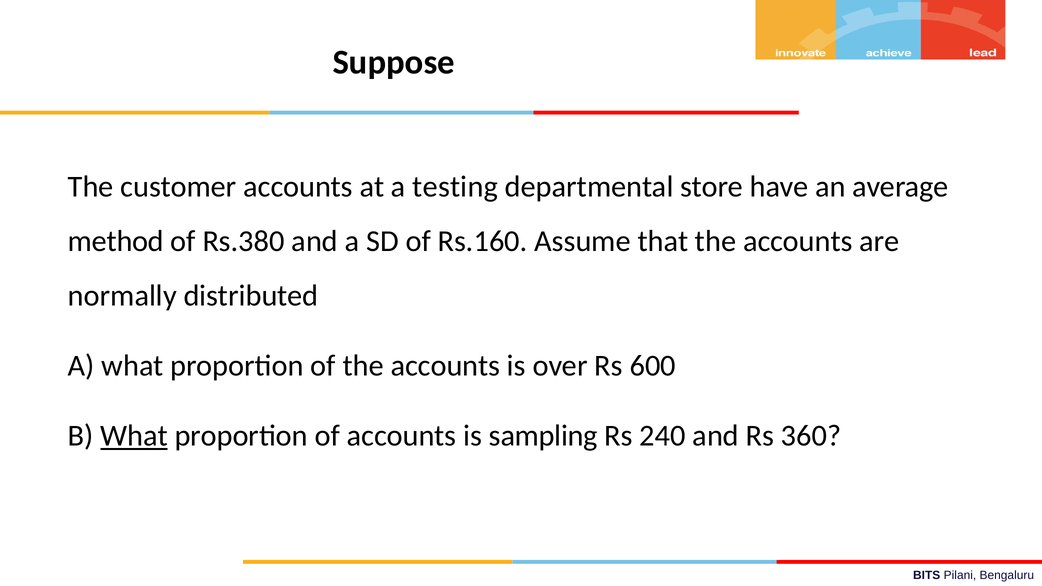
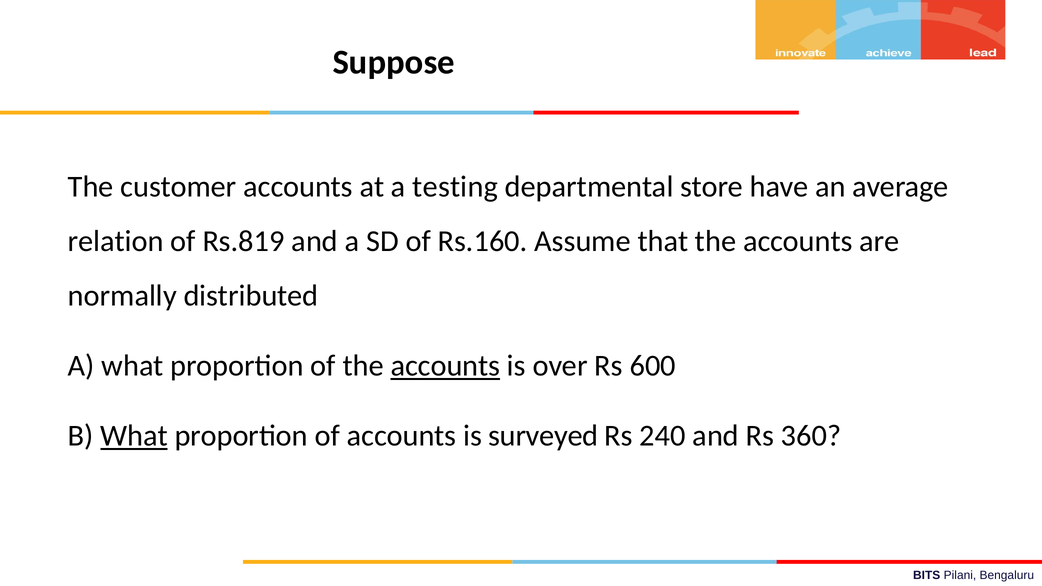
method: method -> relation
Rs.380: Rs.380 -> Rs.819
accounts at (445, 366) underline: none -> present
sampling: sampling -> surveyed
